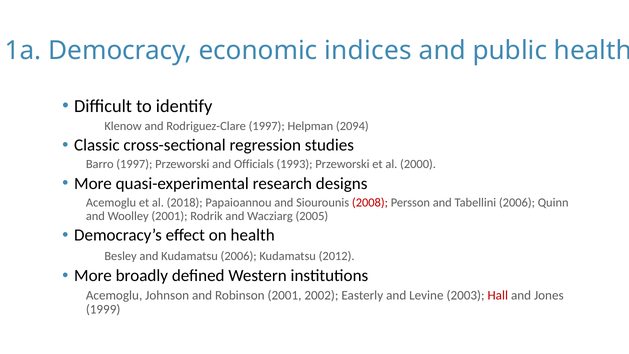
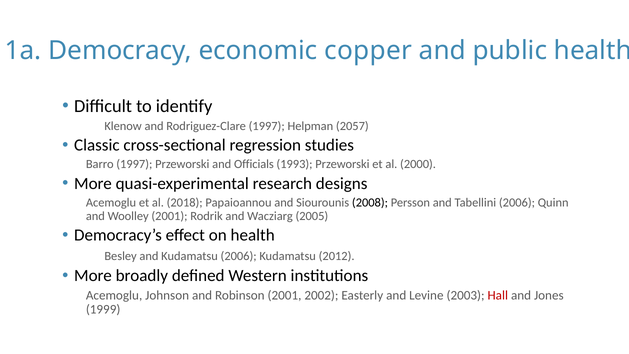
indices: indices -> copper
2094: 2094 -> 2057
2008 colour: red -> black
